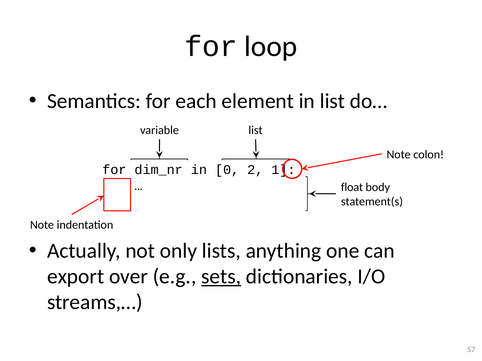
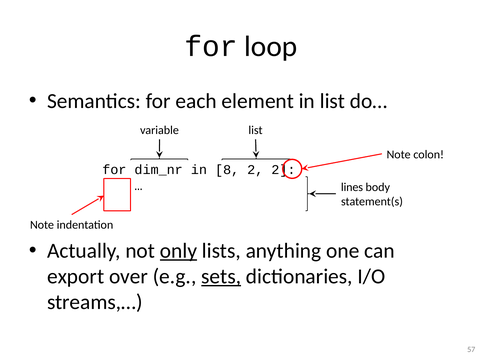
0: 0 -> 8
2 1: 1 -> 2
float: float -> lines
only underline: none -> present
